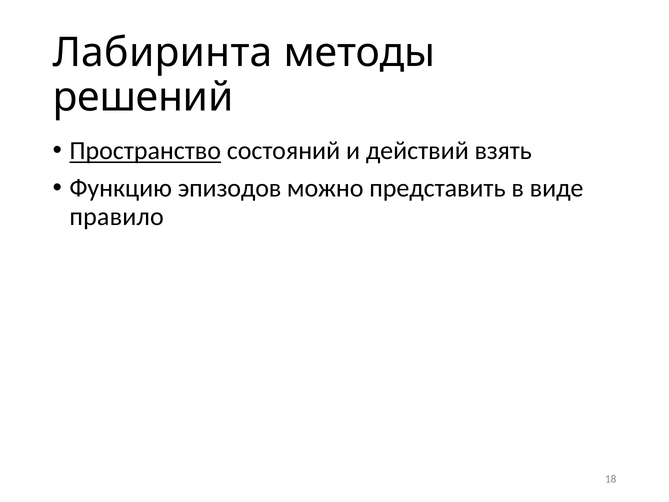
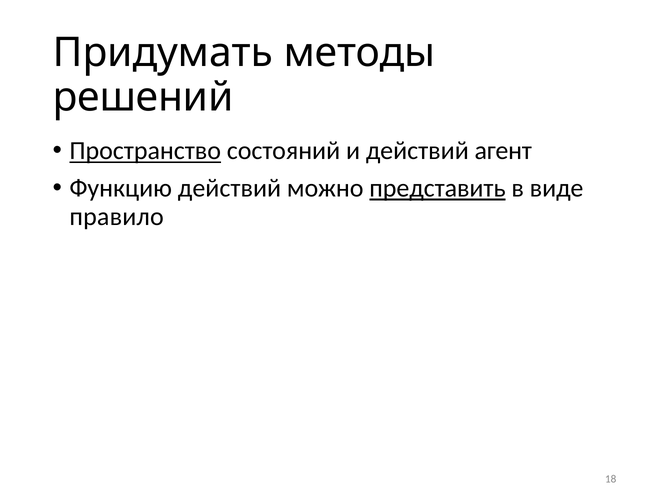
Лабиринта: Лабиринта -> Придумать
взять: взять -> агент
Функцию эпизодов: эпизодов -> действий
представить underline: none -> present
